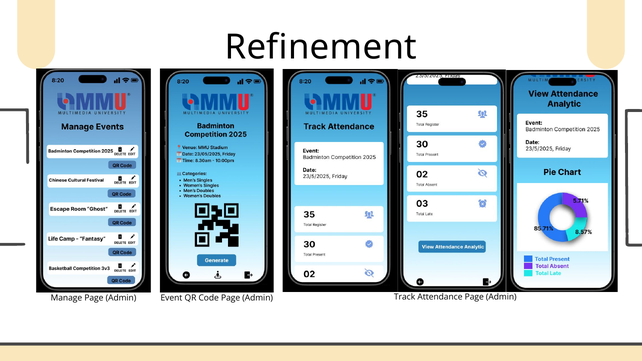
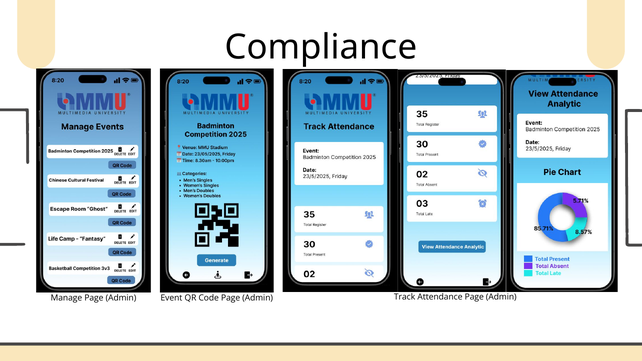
Refinement: Refinement -> Compliance
